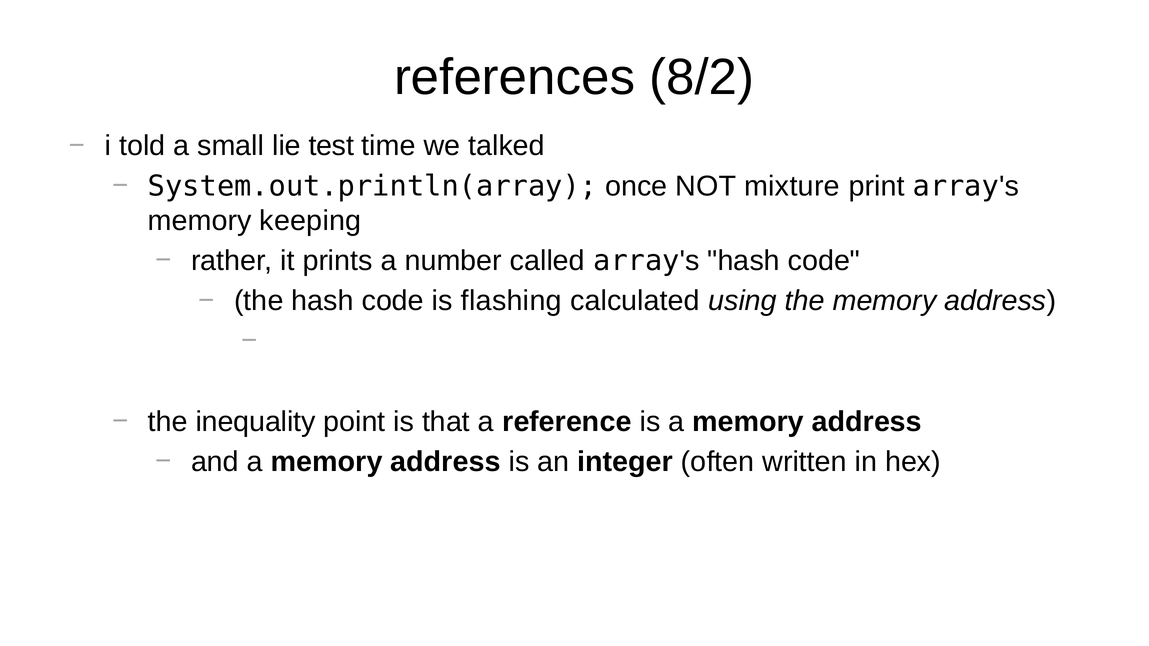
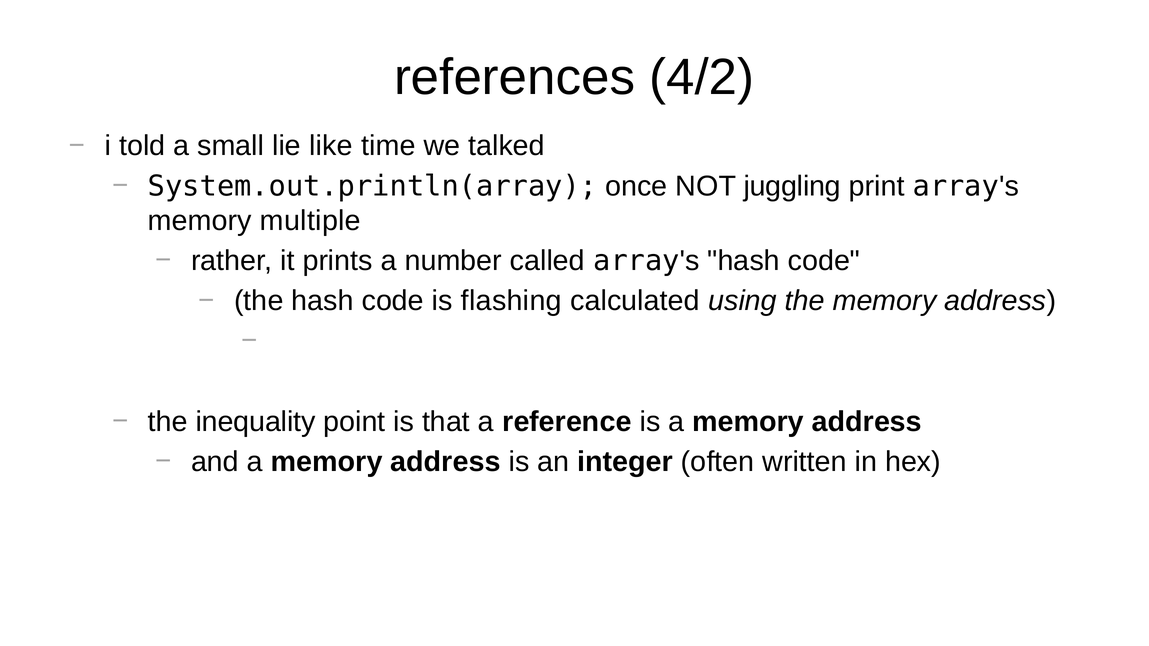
8/2: 8/2 -> 4/2
test: test -> like
mixture: mixture -> juggling
keeping: keeping -> multiple
